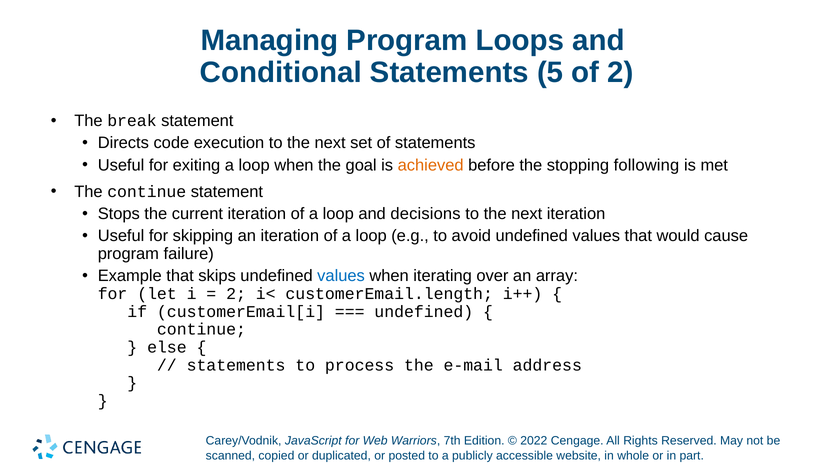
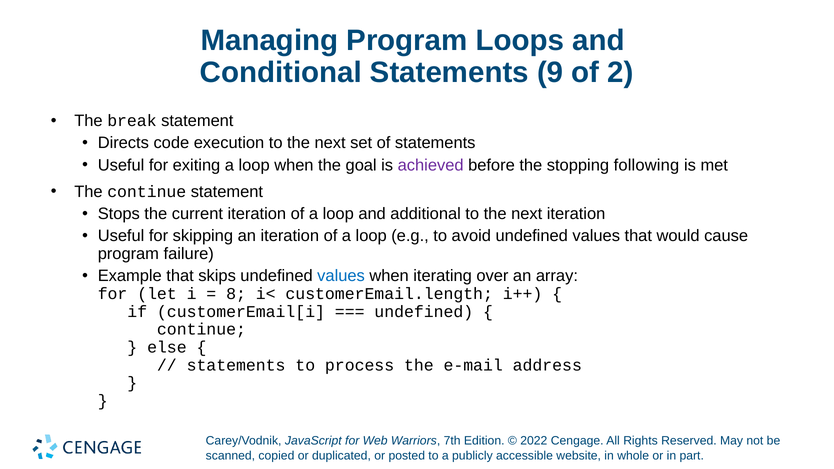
5: 5 -> 9
achieved colour: orange -> purple
decisions: decisions -> additional
2 at (236, 294): 2 -> 8
